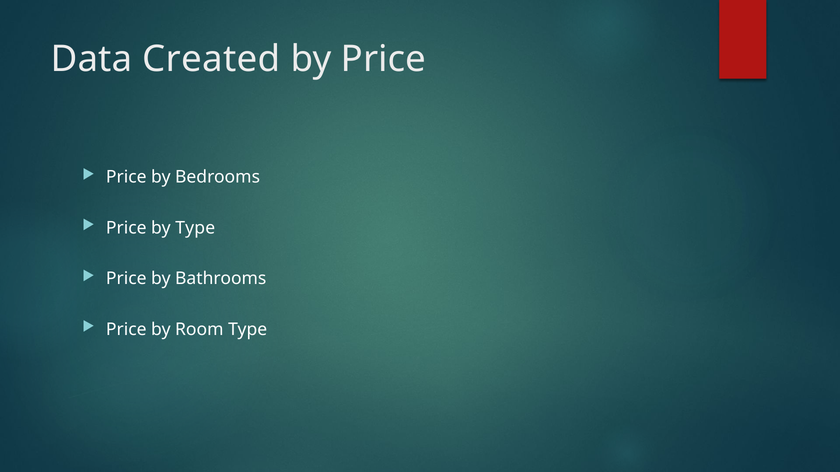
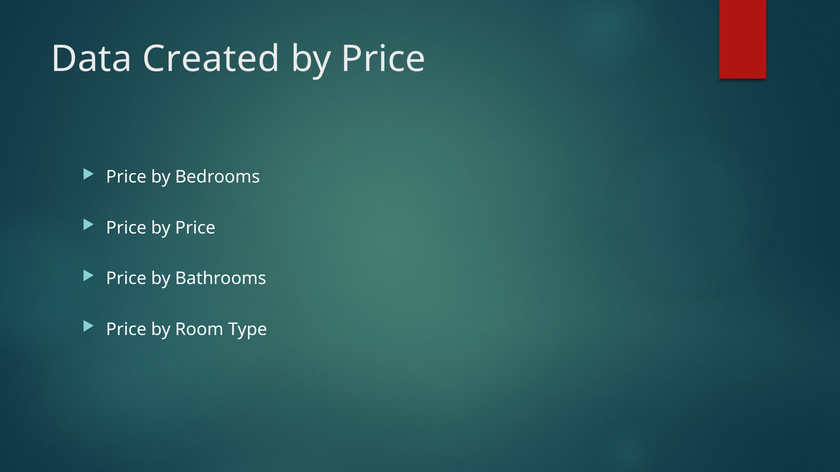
Price by Type: Type -> Price
